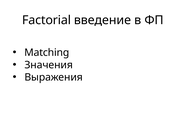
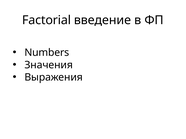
Matching: Matching -> Numbers
